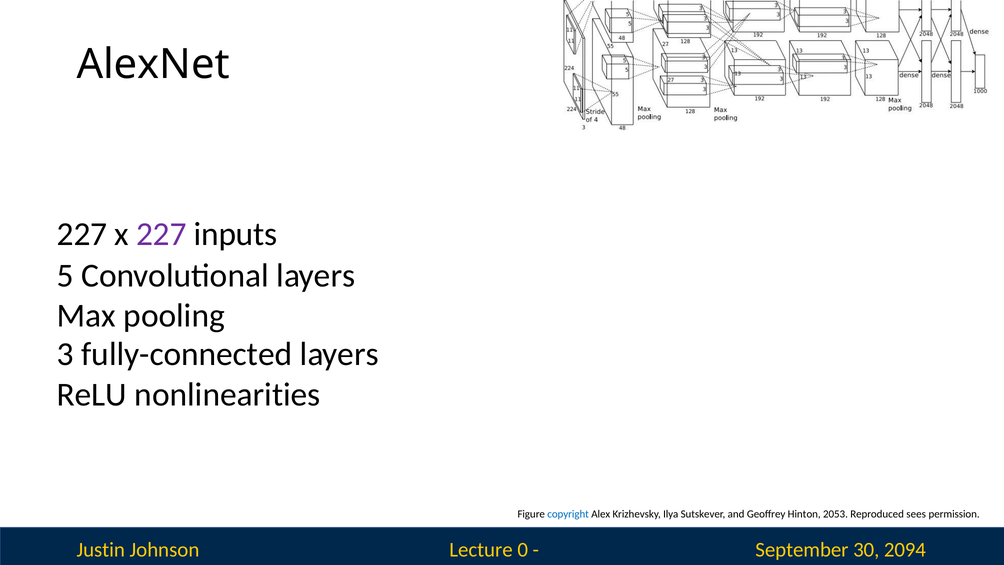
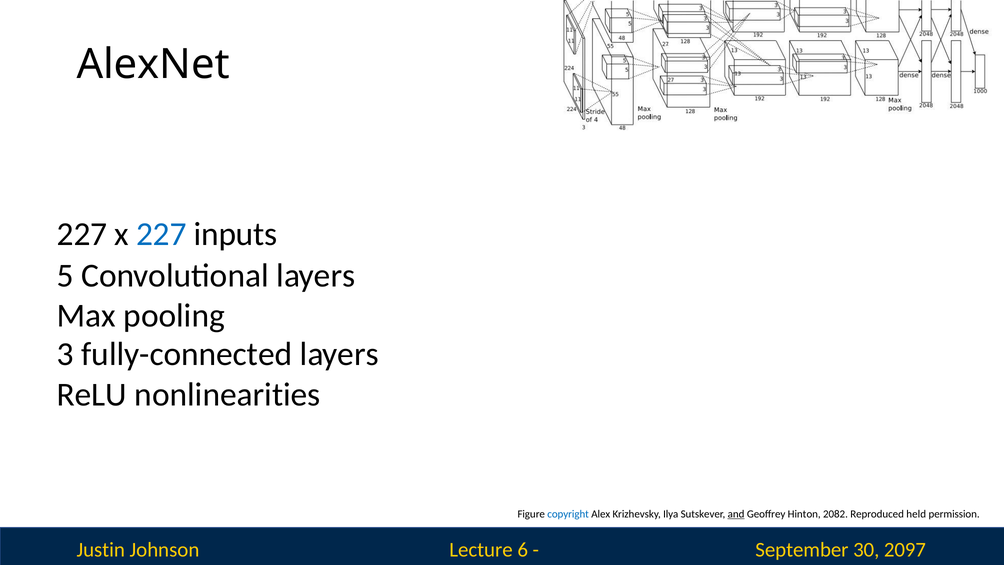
227 at (161, 234) colour: purple -> blue
and underline: none -> present
2053: 2053 -> 2082
sees: sees -> held
0: 0 -> 6
2094: 2094 -> 2097
